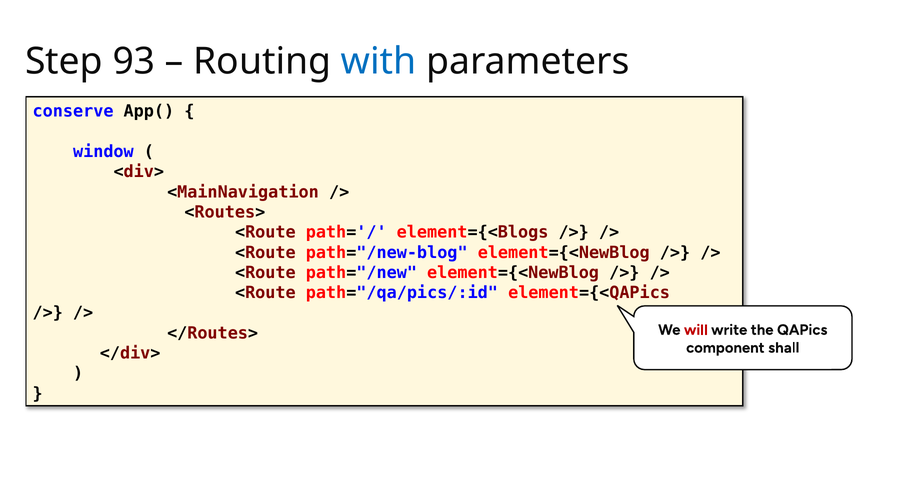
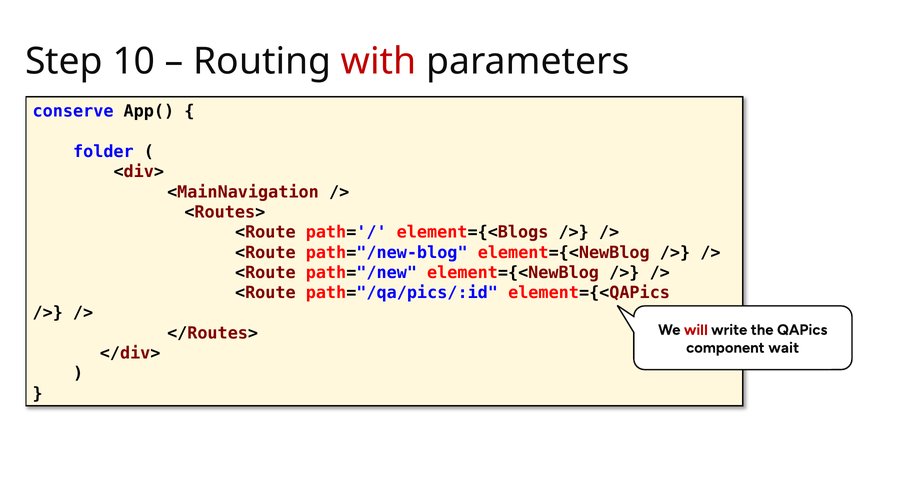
93: 93 -> 10
with colour: blue -> red
window: window -> folder
shall: shall -> wait
